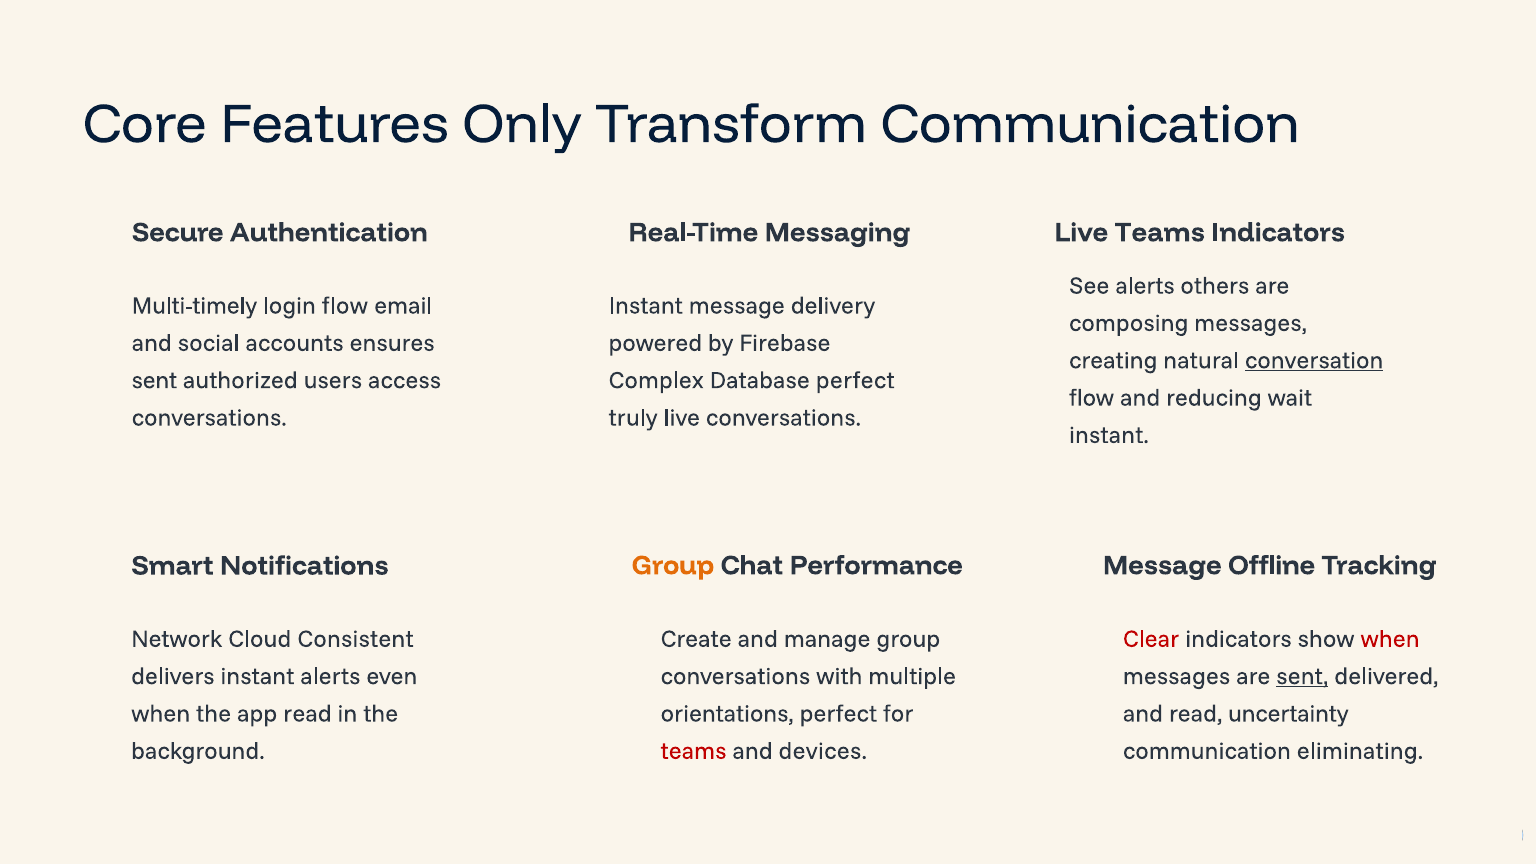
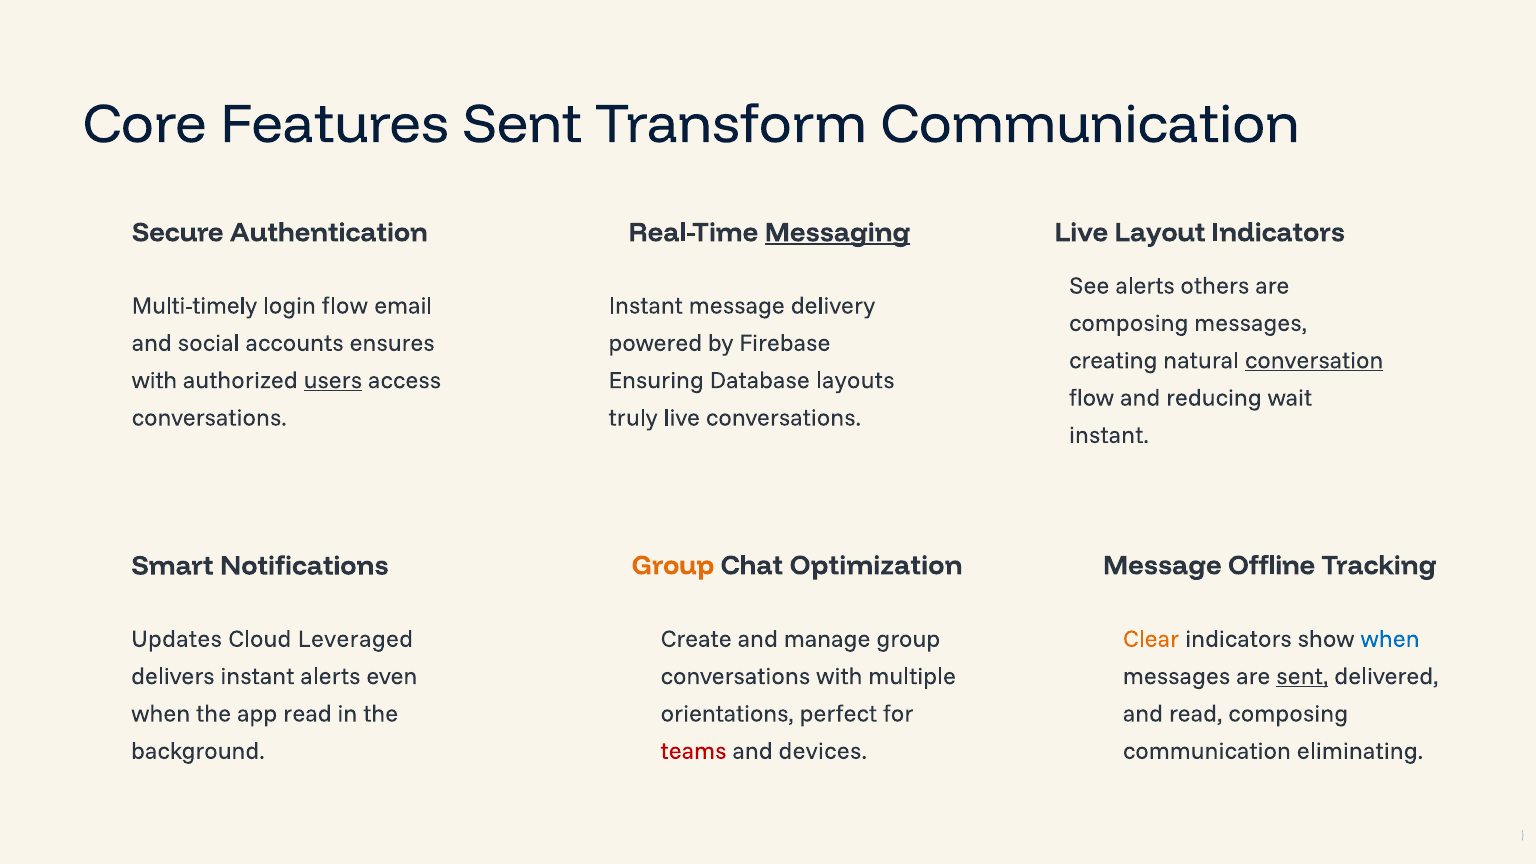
Features Only: Only -> Sent
Messaging underline: none -> present
Live Teams: Teams -> Layout
sent at (154, 380): sent -> with
users underline: none -> present
Complex: Complex -> Ensuring
Database perfect: perfect -> layouts
Performance: Performance -> Optimization
Network: Network -> Updates
Consistent: Consistent -> Leveraged
Clear colour: red -> orange
when at (1390, 639) colour: red -> blue
read uncertainty: uncertainty -> composing
